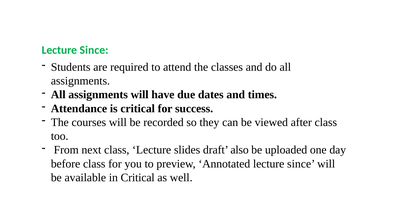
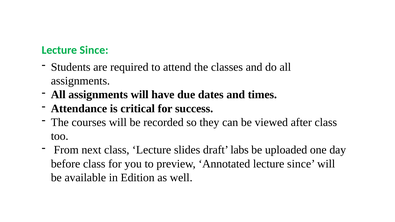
also: also -> labs
in Critical: Critical -> Edition
